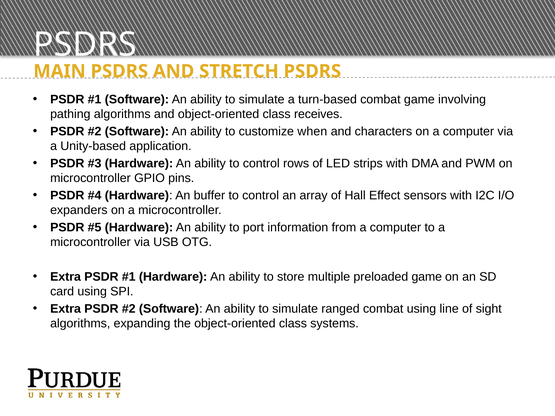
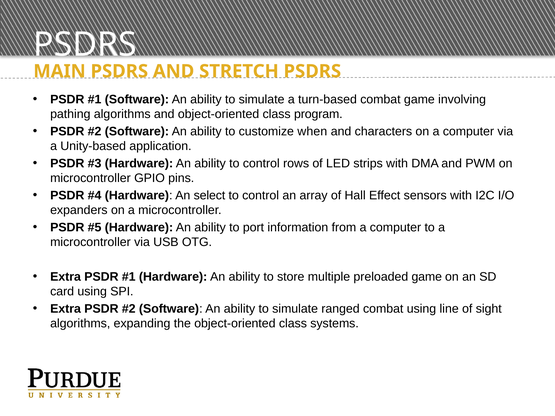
receives: receives -> program
buffer: buffer -> select
